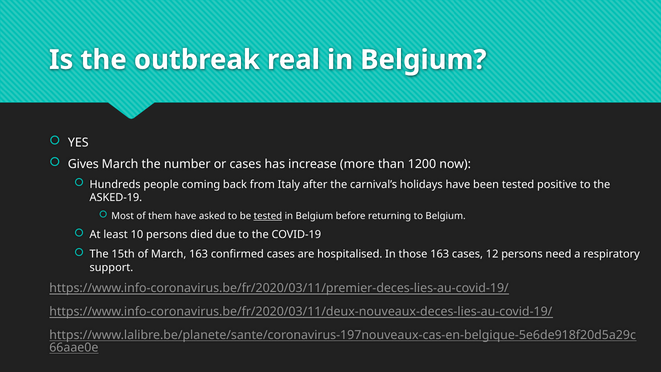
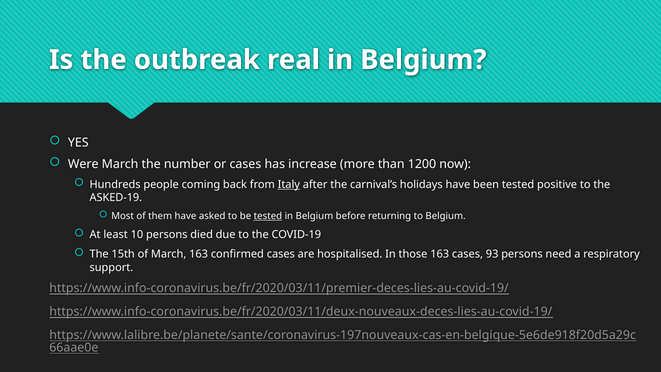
Gives: Gives -> Were
Italy underline: none -> present
12: 12 -> 93
